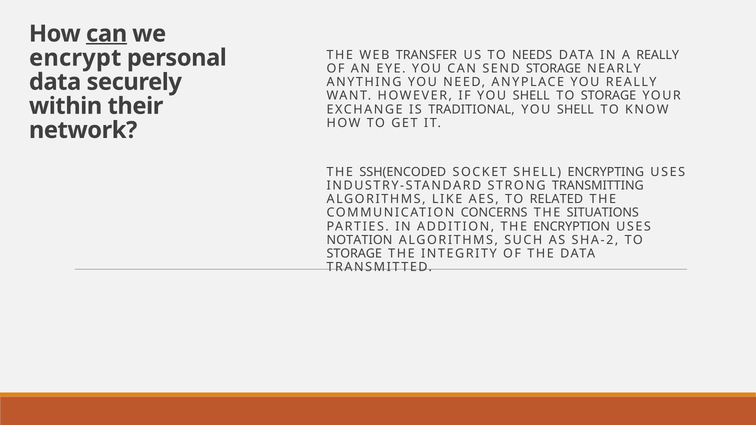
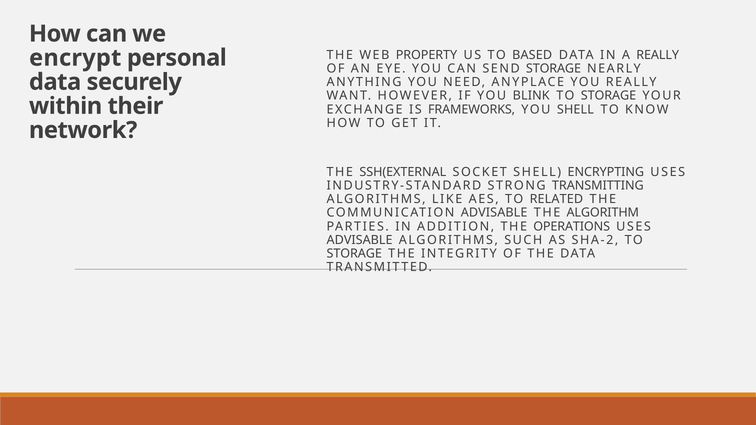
can at (107, 34) underline: present -> none
TRANSFER: TRANSFER -> PROPERTY
NEEDS: NEEDS -> BASED
IF YOU SHELL: SHELL -> BLINK
TRADITIONAL: TRADITIONAL -> FRAMEWORKS
SSH(ENCODED: SSH(ENCODED -> SSH(EXTERNAL
COMMUNICATION CONCERNS: CONCERNS -> ADVISABLE
SITUATIONS: SITUATIONS -> ALGORITHM
ENCRYPTION: ENCRYPTION -> OPERATIONS
NOTATION at (360, 240): NOTATION -> ADVISABLE
